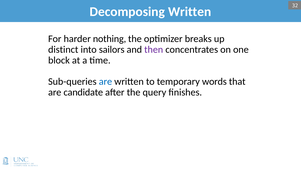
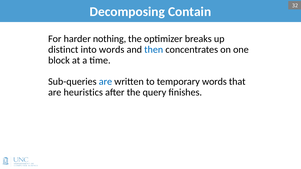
Decomposing Written: Written -> Contain
into sailors: sailors -> words
then colour: purple -> blue
candidate: candidate -> heuristics
